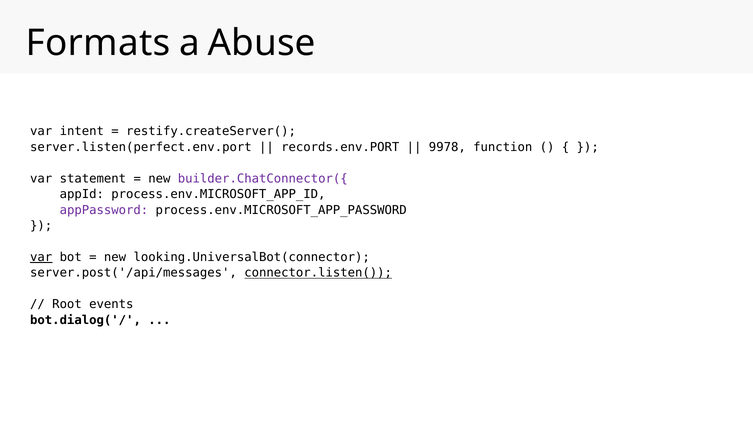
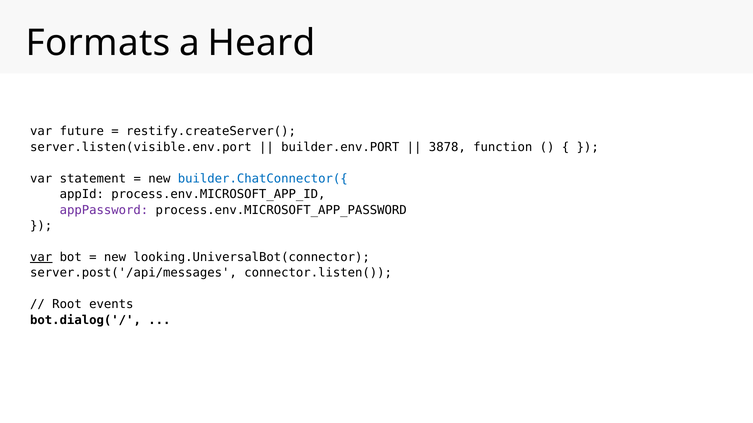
Abuse: Abuse -> Heard
intent: intent -> future
server.listen(perfect.env.port: server.listen(perfect.env.port -> server.listen(visible.env.port
records.env.PORT: records.env.PORT -> builder.env.PORT
9978: 9978 -> 3878
builder.ChatConnector({ colour: purple -> blue
connector.listen( underline: present -> none
